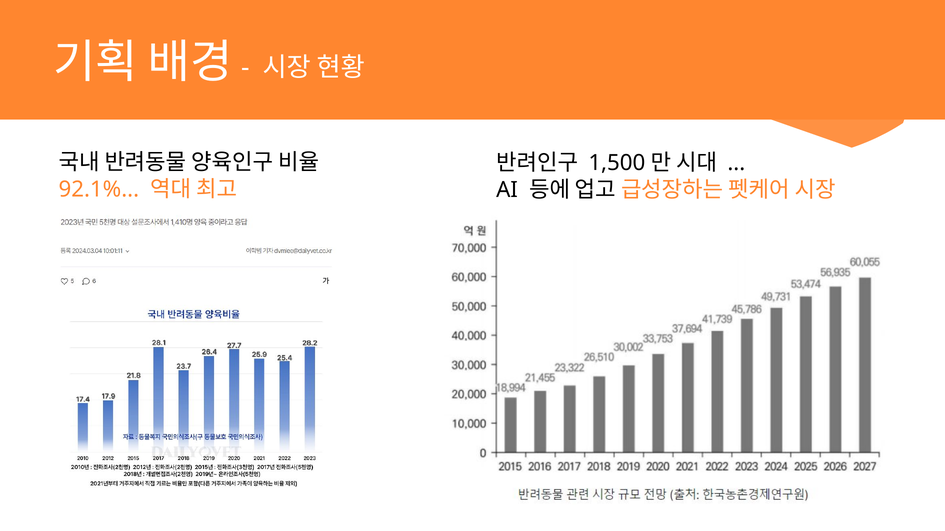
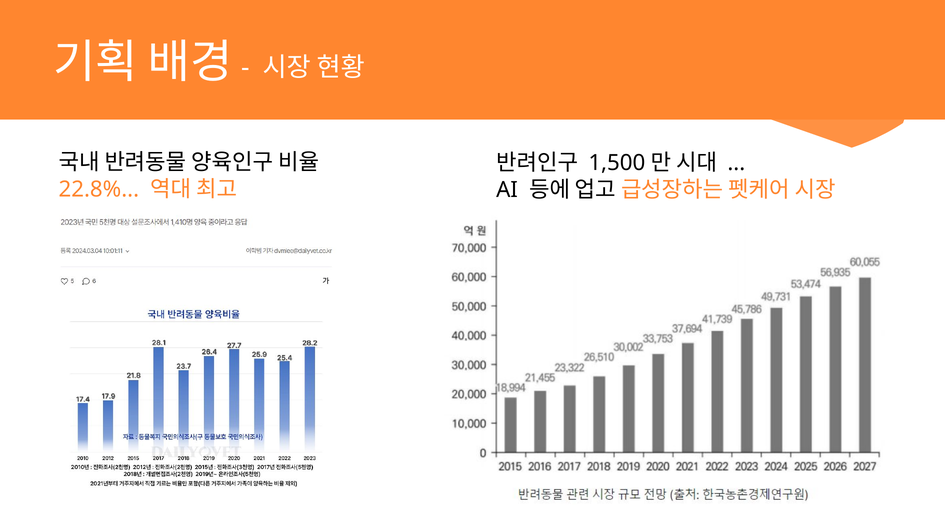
92.1%: 92.1% -> 22.8%
